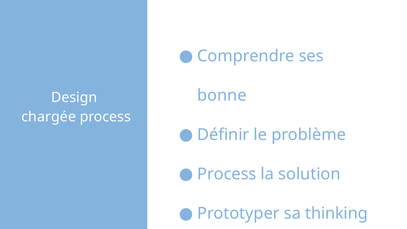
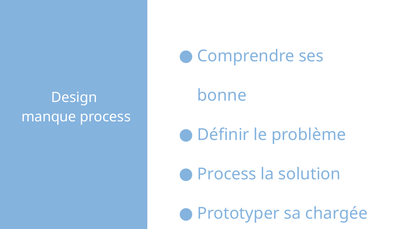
chargée: chargée -> manque
thinking: thinking -> chargée
